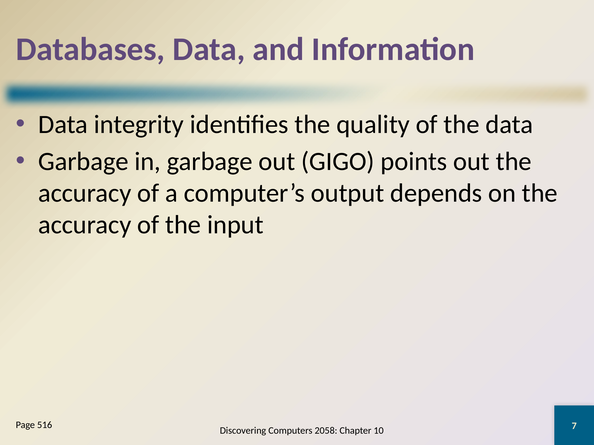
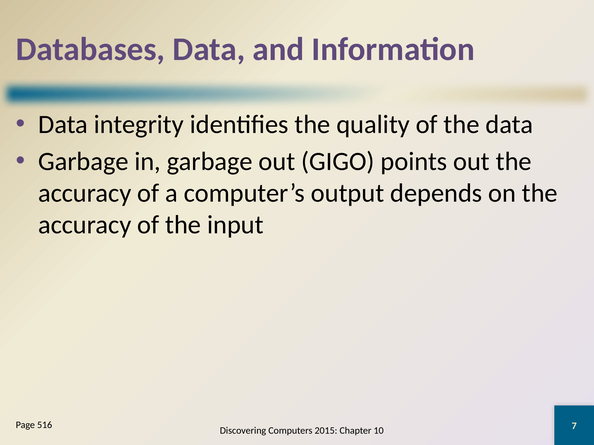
2058: 2058 -> 2015
